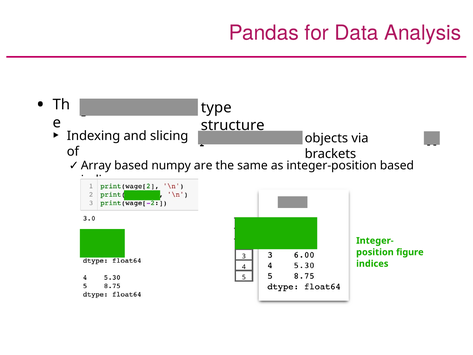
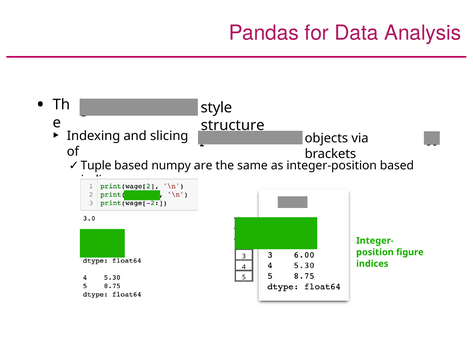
type: type -> style
Array: Array -> Tuple
